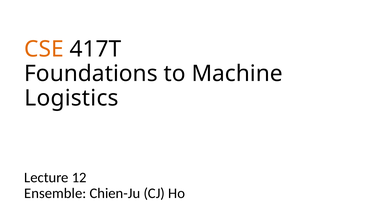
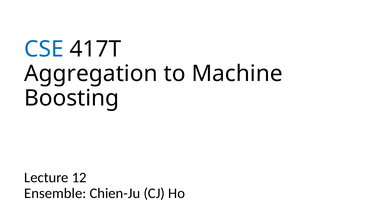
CSE colour: orange -> blue
Foundations: Foundations -> Aggregation
Logistics: Logistics -> Boosting
